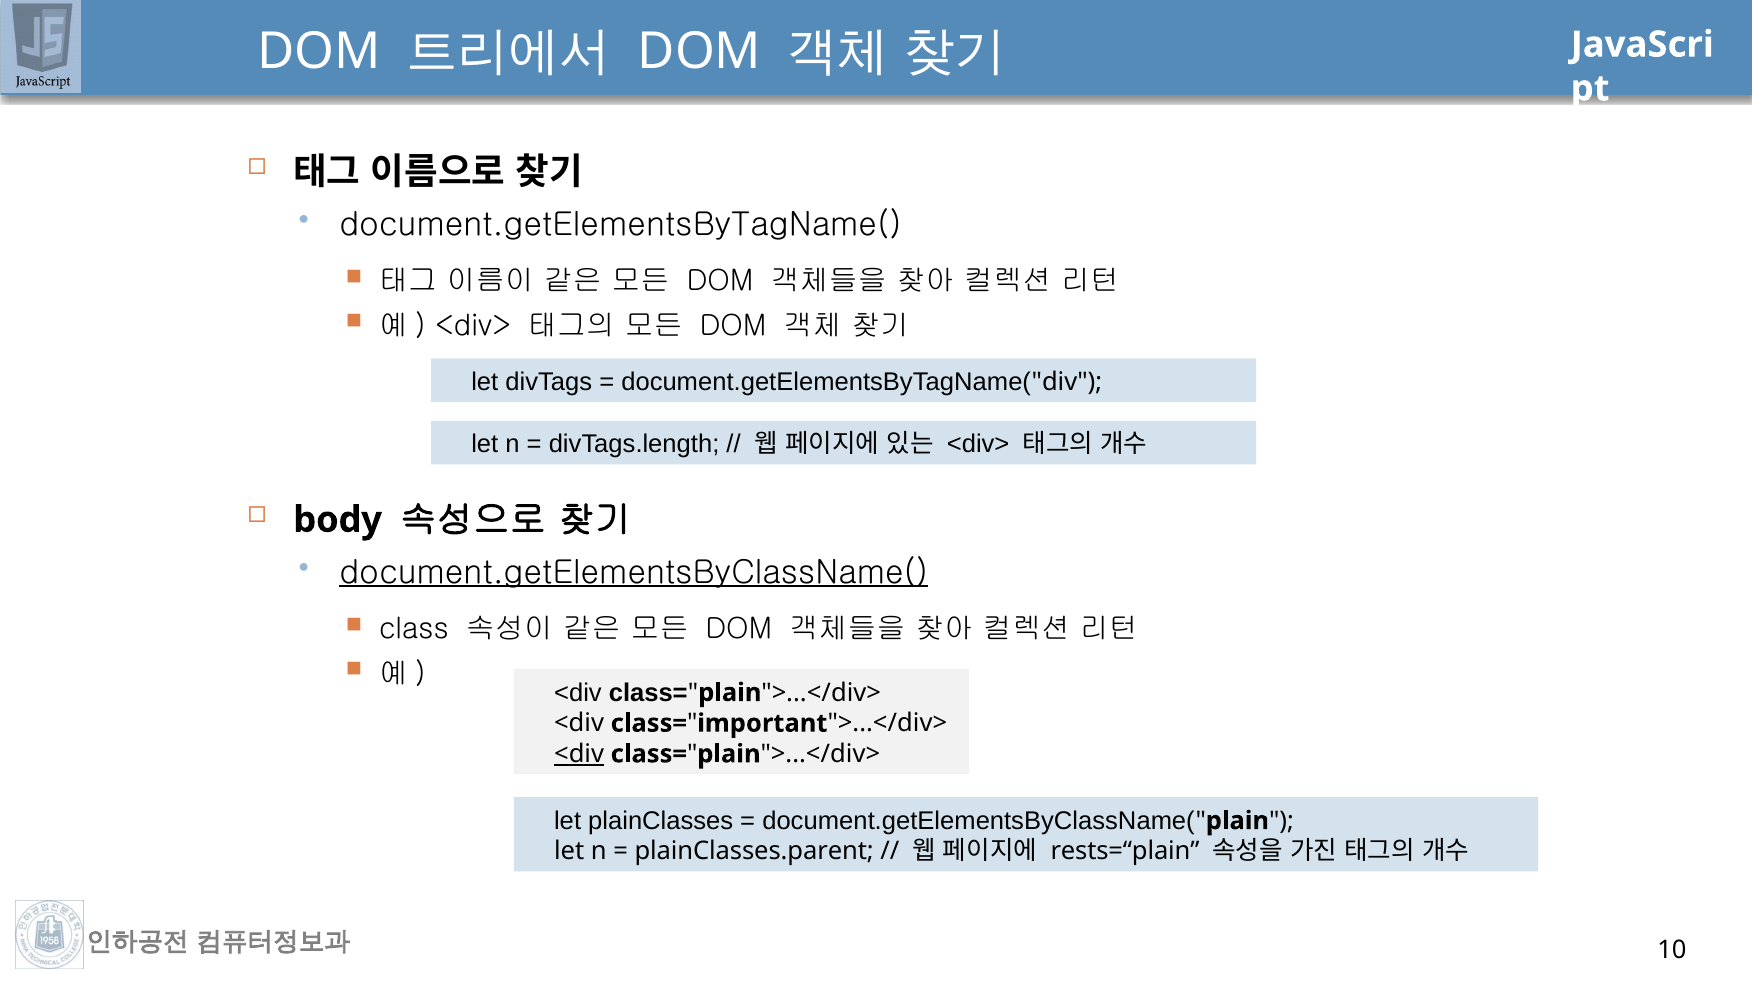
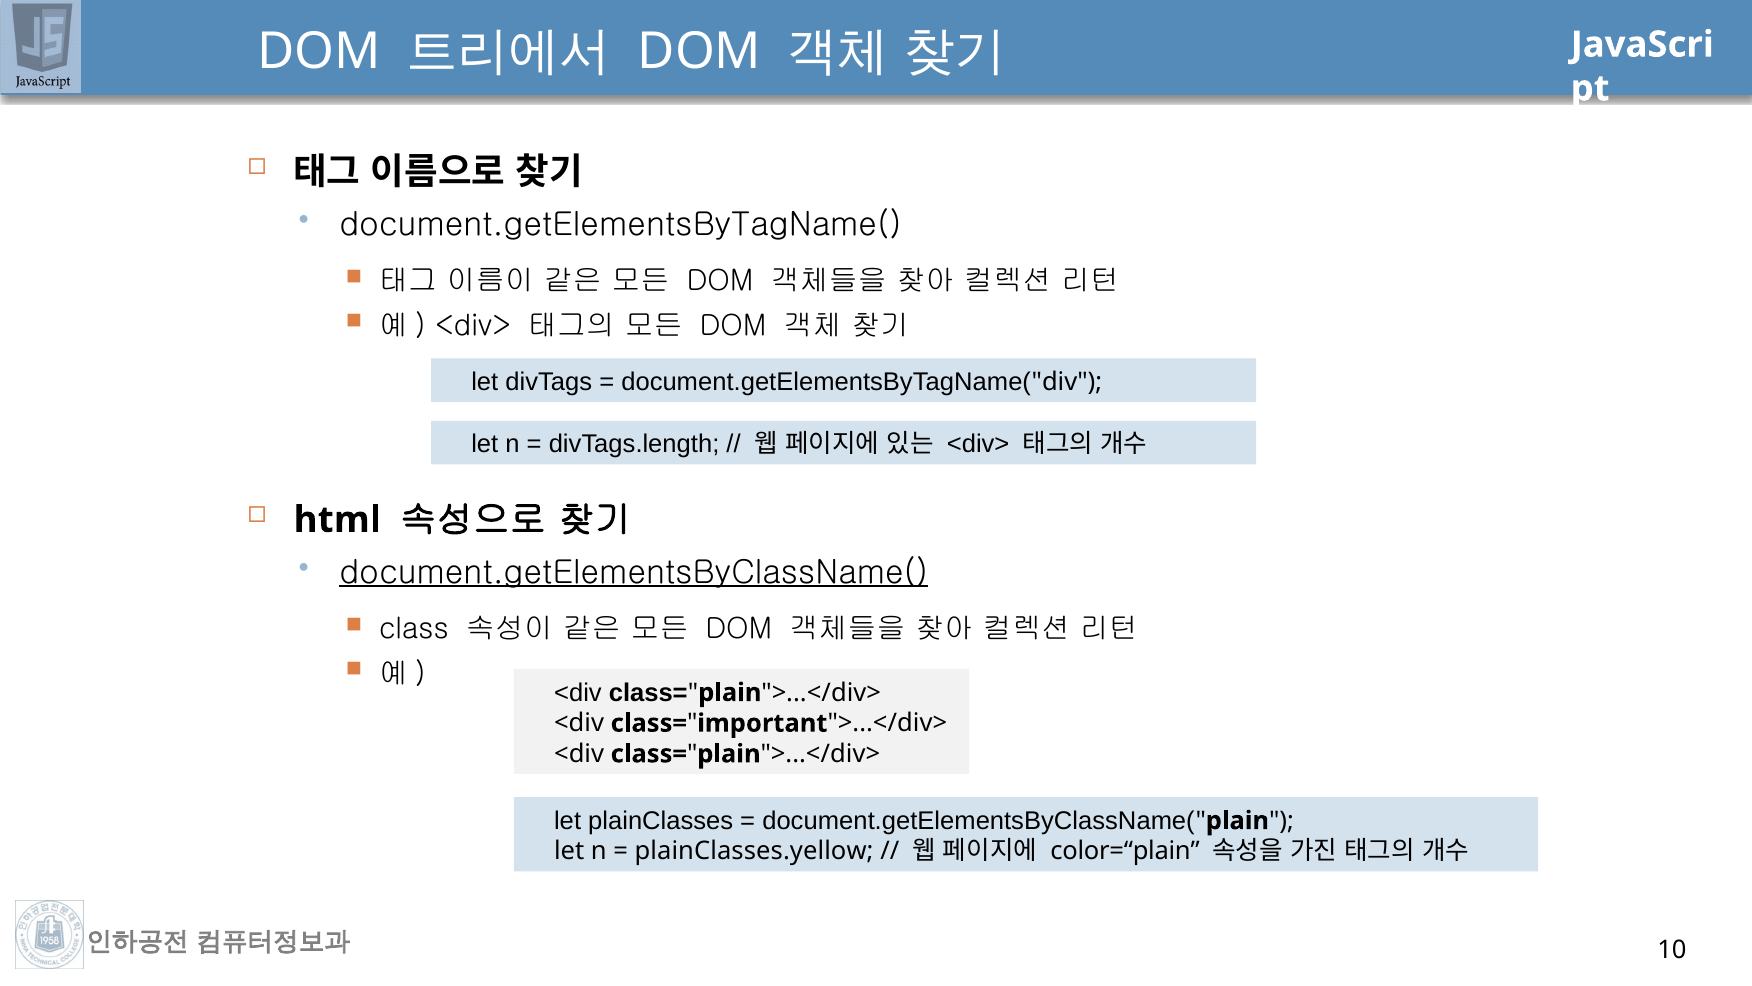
body: body -> html
<div at (579, 754) underline: present -> none
plainClasses.parent: plainClasses.parent -> plainClasses.yellow
rests=“plain: rests=“plain -> color=“plain
